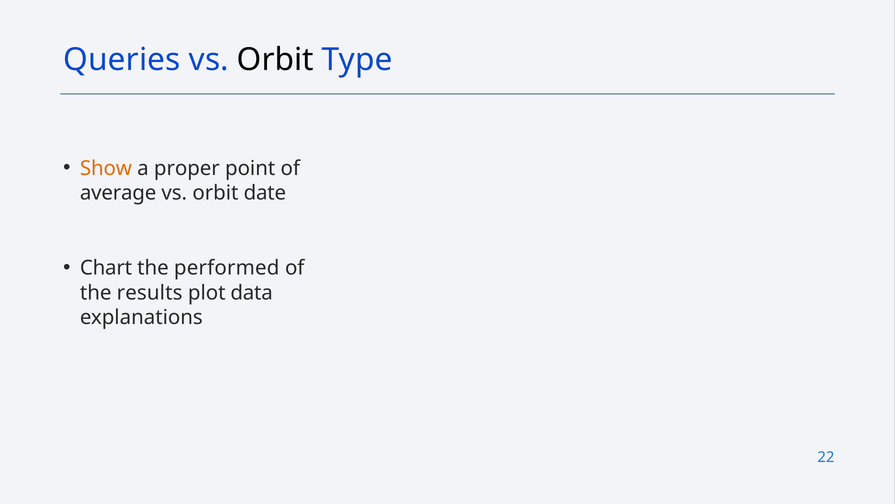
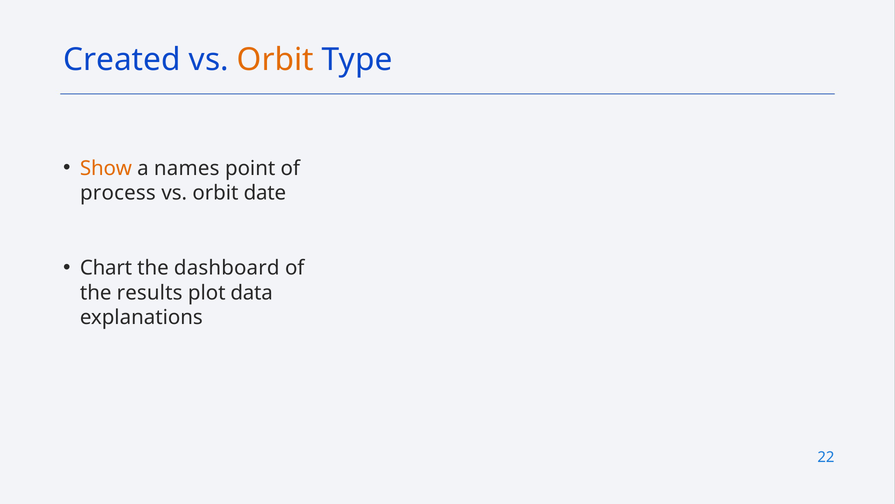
Queries: Queries -> Created
Orbit at (275, 60) colour: black -> orange
proper: proper -> names
average: average -> process
performed: performed -> dashboard
